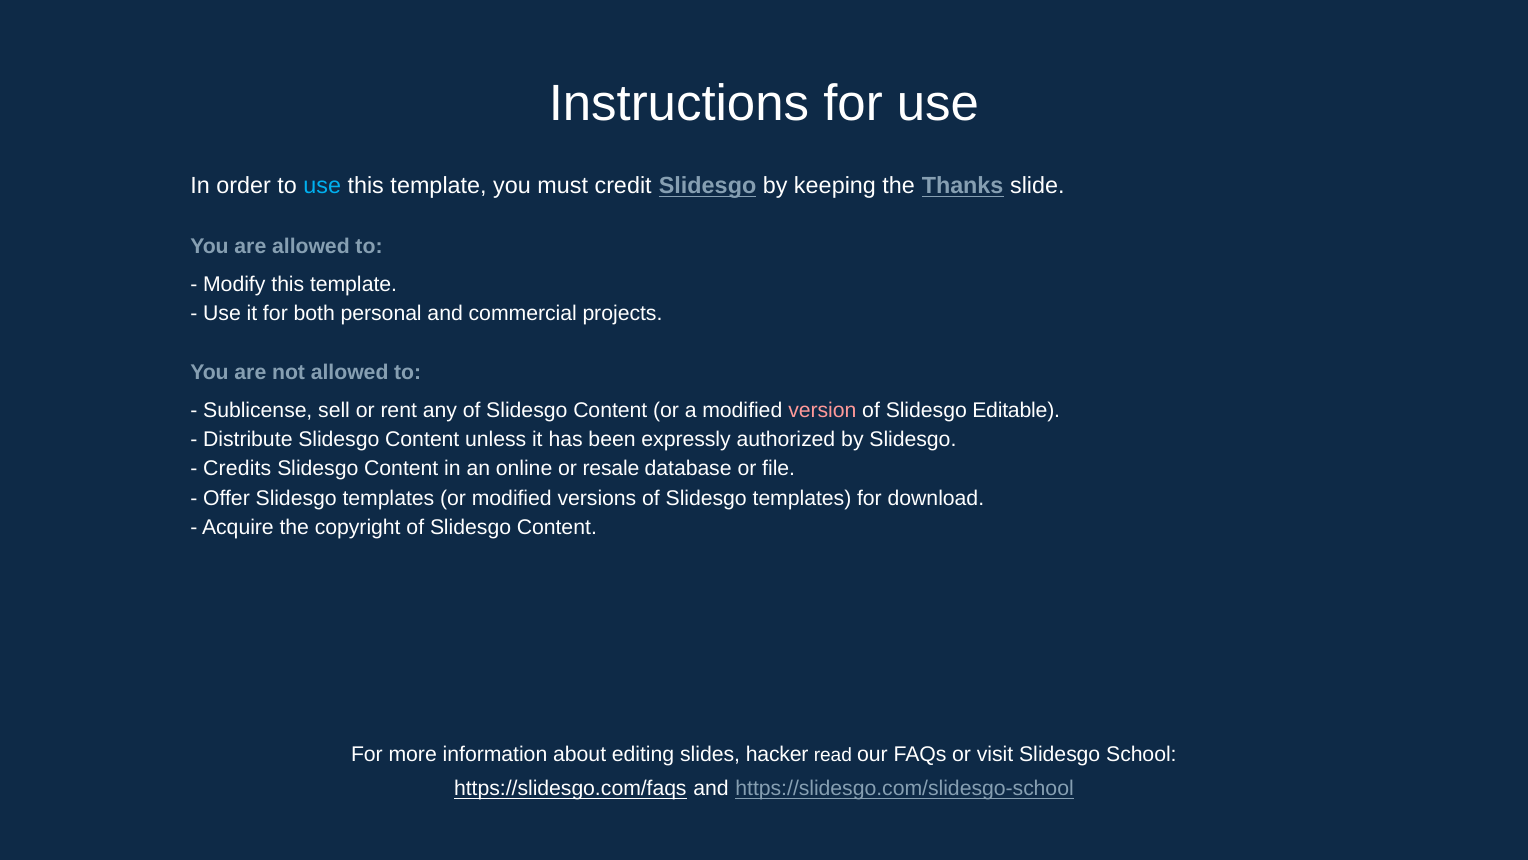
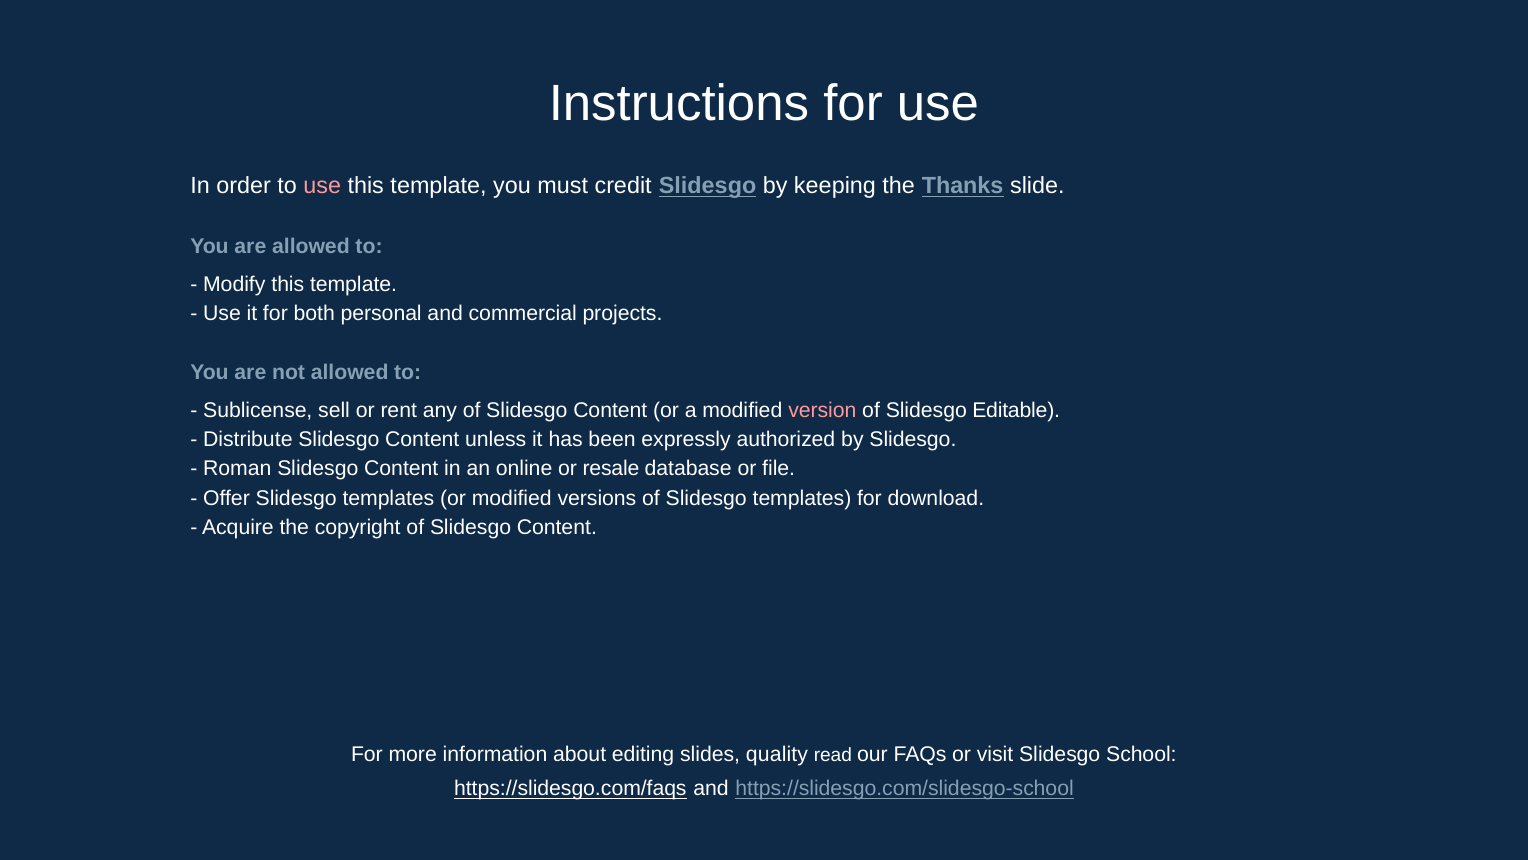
use at (322, 186) colour: light blue -> pink
Credits: Credits -> Roman
hacker: hacker -> quality
